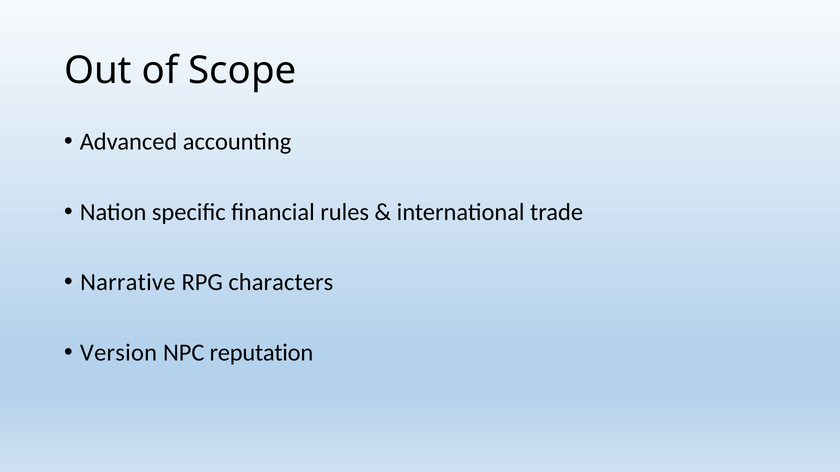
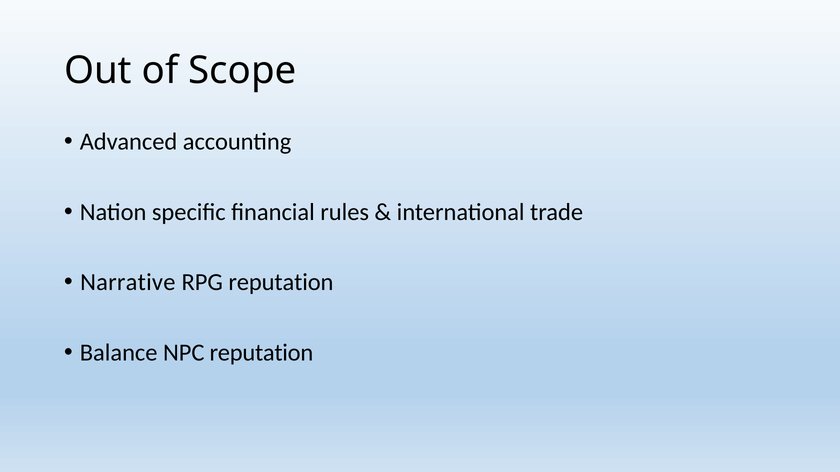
RPG characters: characters -> reputation
Version: Version -> Balance
